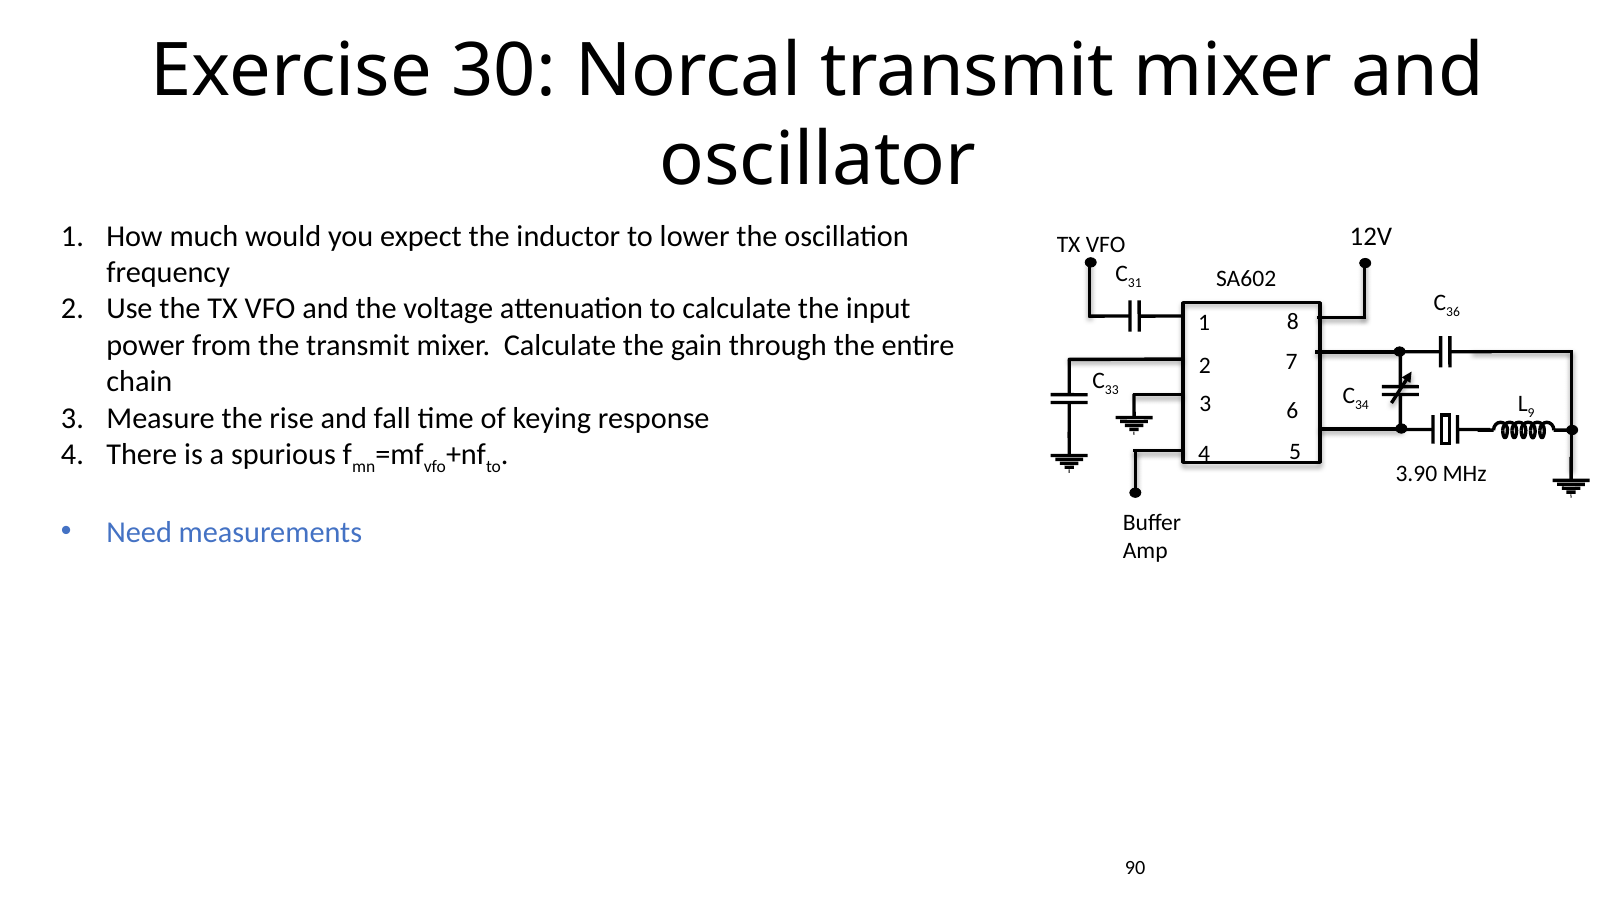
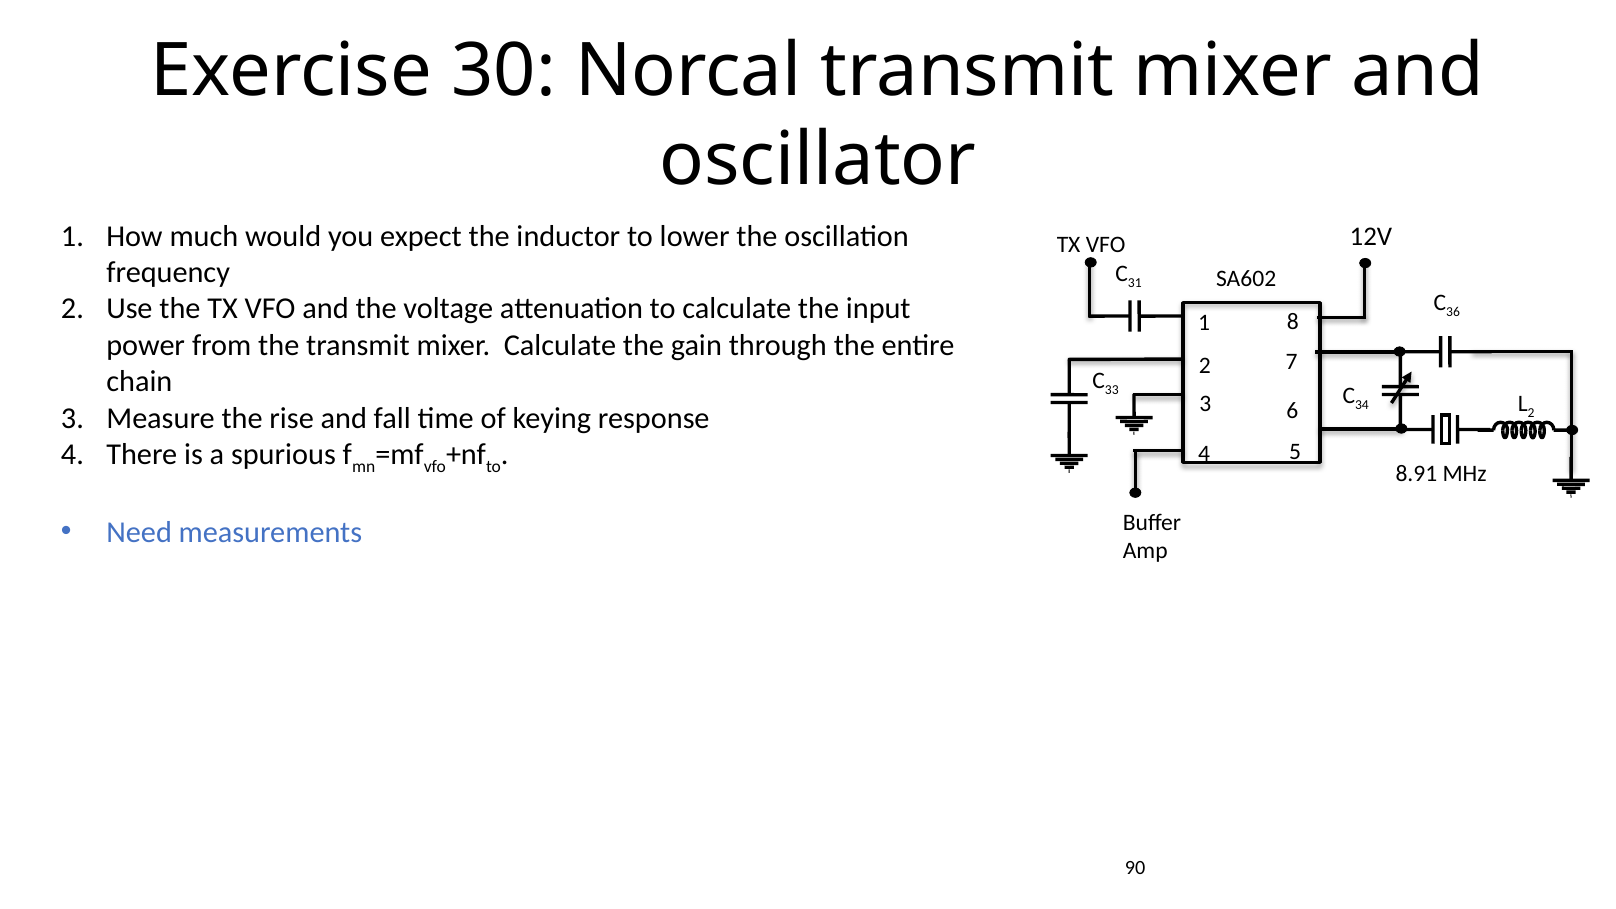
9 at (1531, 413): 9 -> 2
3.90: 3.90 -> 8.91
